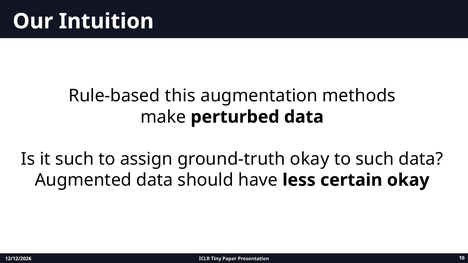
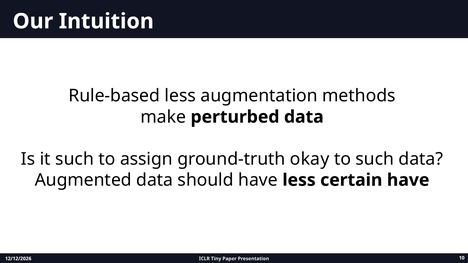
Rule-based this: this -> less
certain okay: okay -> have
